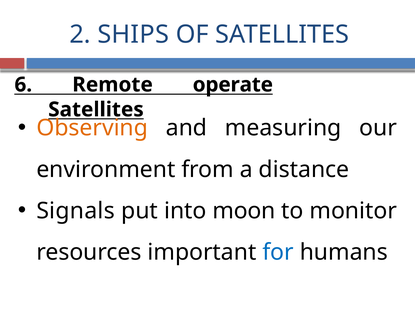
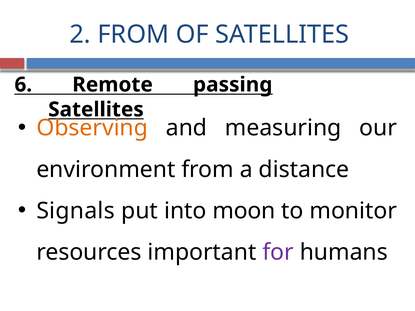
2 SHIPS: SHIPS -> FROM
operate: operate -> passing
for colour: blue -> purple
